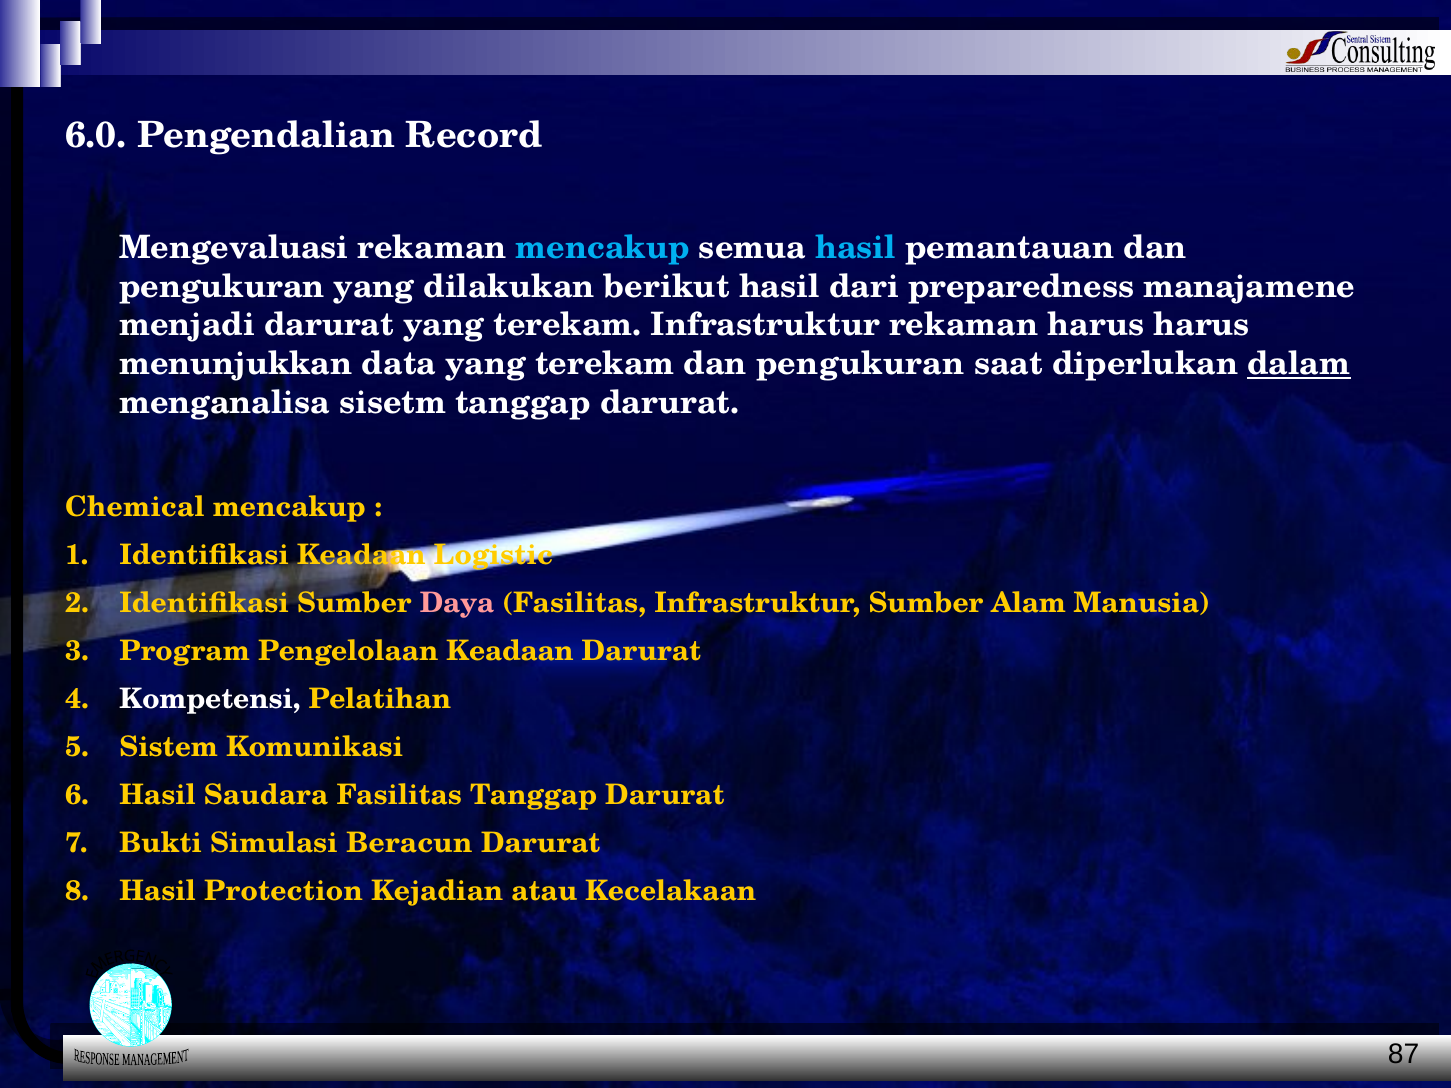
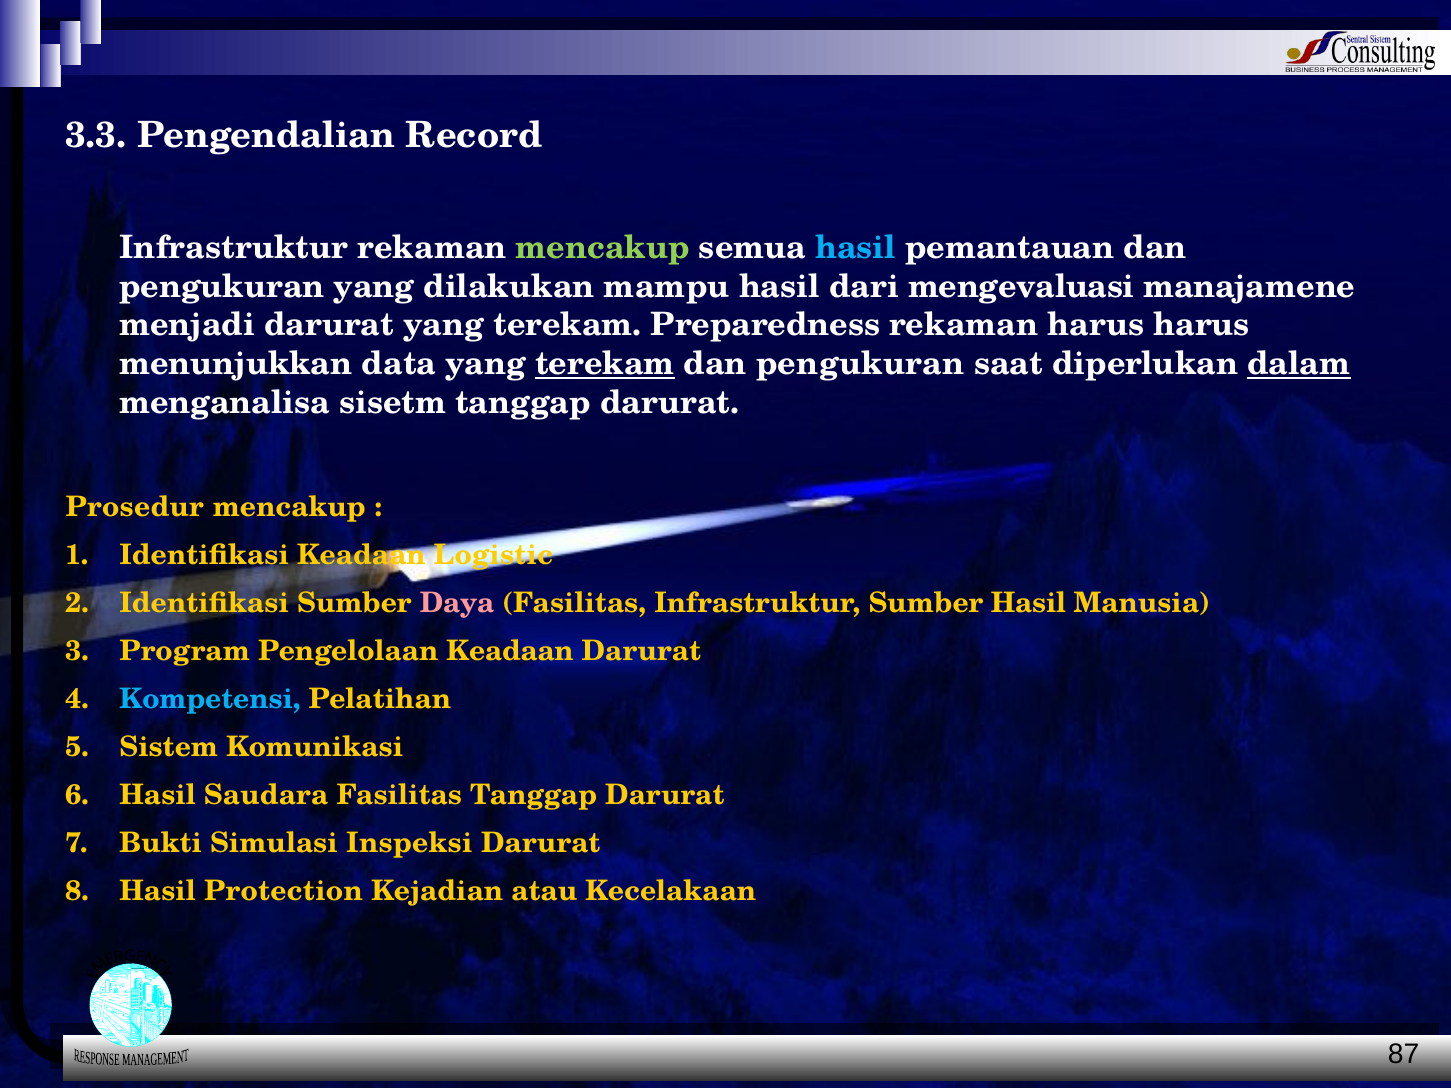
6.0: 6.0 -> 3.3
Mengevaluasi at (234, 248): Mengevaluasi -> Infrastruktur
mencakup at (603, 248) colour: light blue -> light green
berikut: berikut -> mampu
preparedness: preparedness -> mengevaluasi
terekam Infrastruktur: Infrastruktur -> Preparedness
terekam at (605, 364) underline: none -> present
Chemical: Chemical -> Prosedur
Sumber Alam: Alam -> Hasil
Kompetensi colour: white -> light blue
Beracun: Beracun -> Inspeksi
